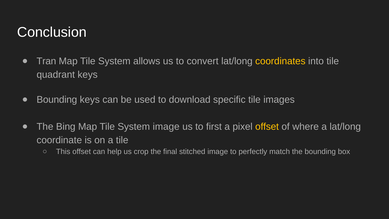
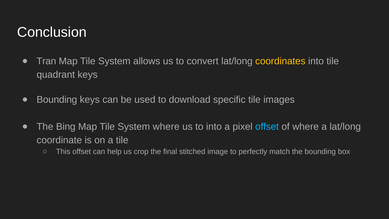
System image: image -> where
to first: first -> into
offset at (267, 127) colour: yellow -> light blue
